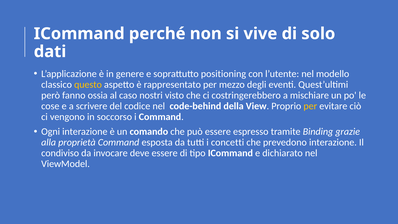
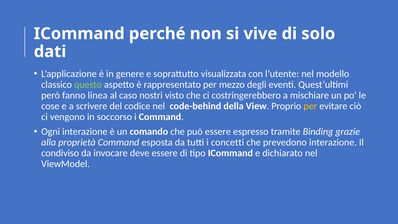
positioning: positioning -> visualizzata
questo colour: yellow -> light green
ossia: ossia -> linea
